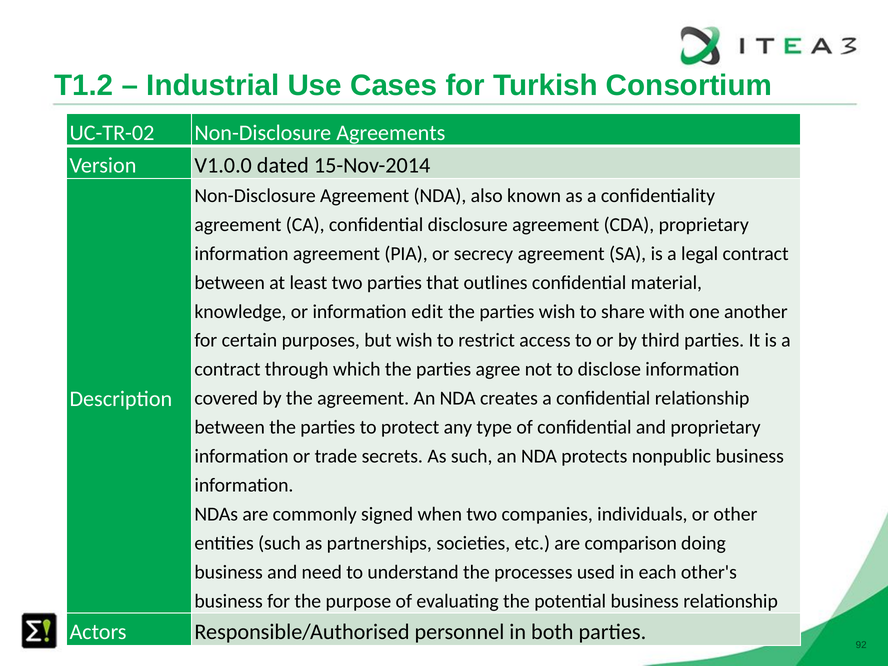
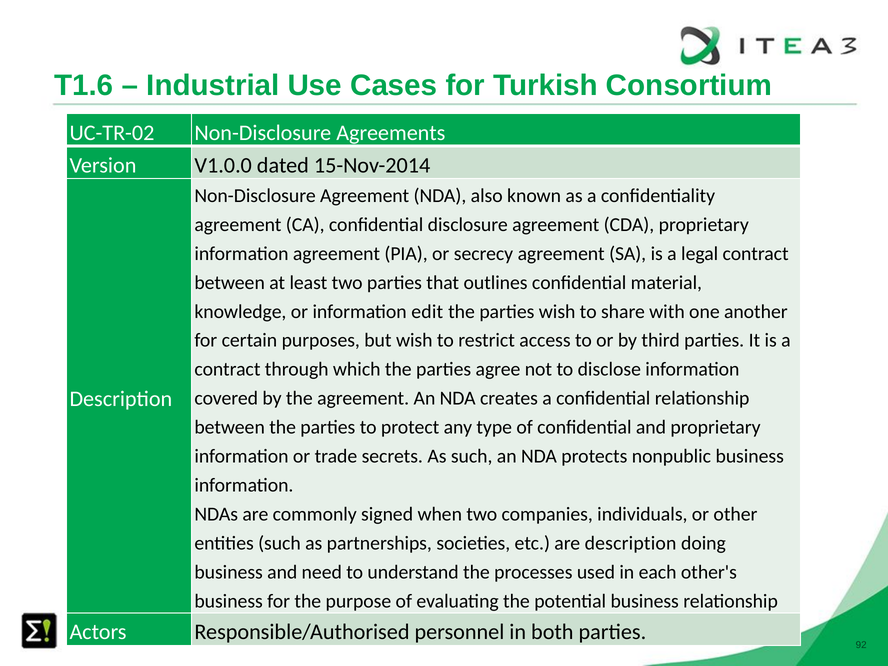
T1.2: T1.2 -> T1.6
are comparison: comparison -> description
